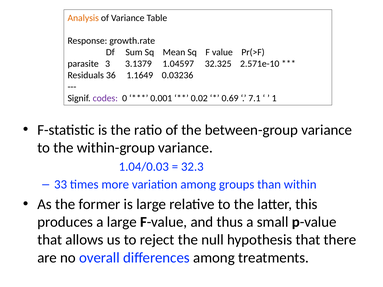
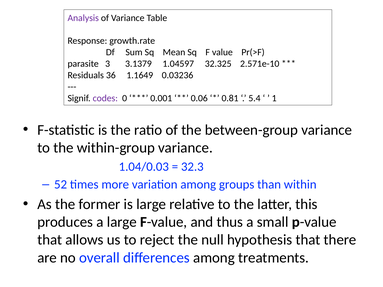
Analysis colour: orange -> purple
0.02: 0.02 -> 0.06
0.69: 0.69 -> 0.81
7.1: 7.1 -> 5.4
33: 33 -> 52
